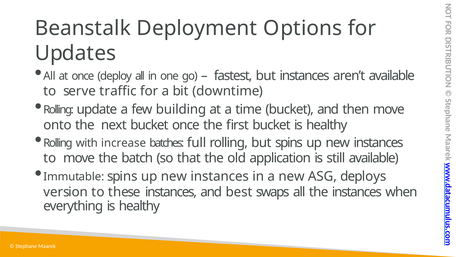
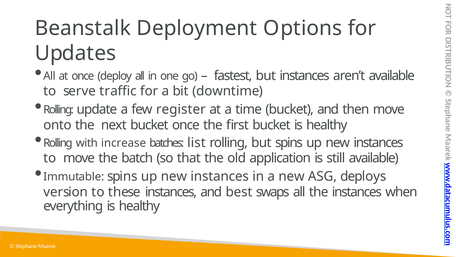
building: building -> register
full: full -> list
